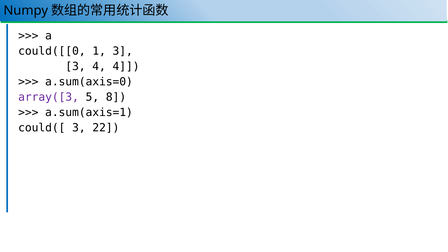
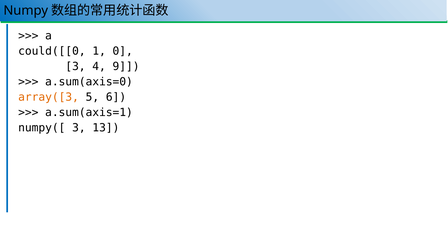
1 3: 3 -> 0
4 4: 4 -> 9
array([3 colour: purple -> orange
8: 8 -> 6
could([: could([ -> numpy([
22: 22 -> 13
